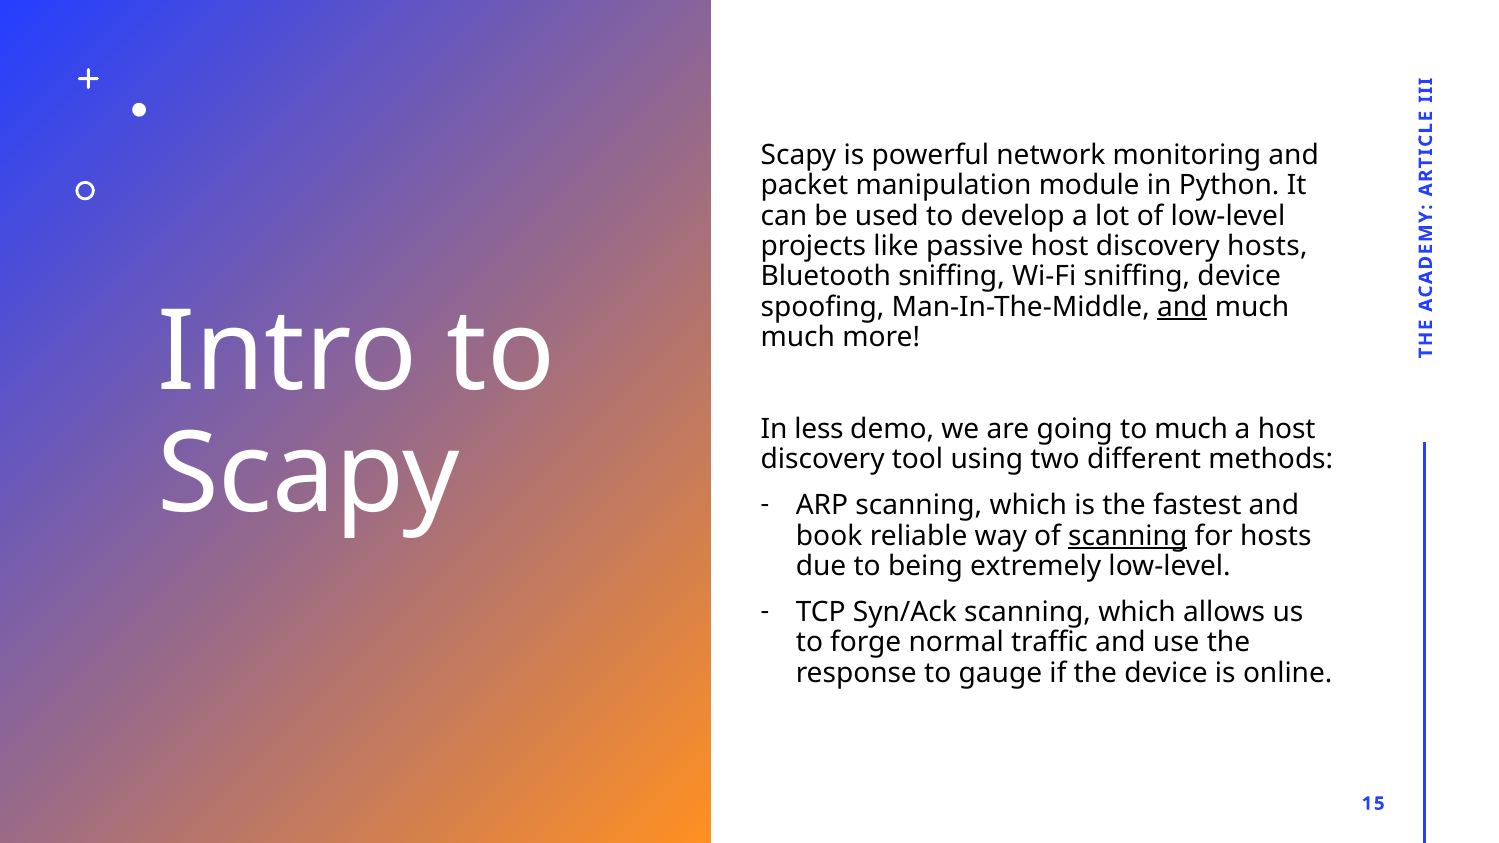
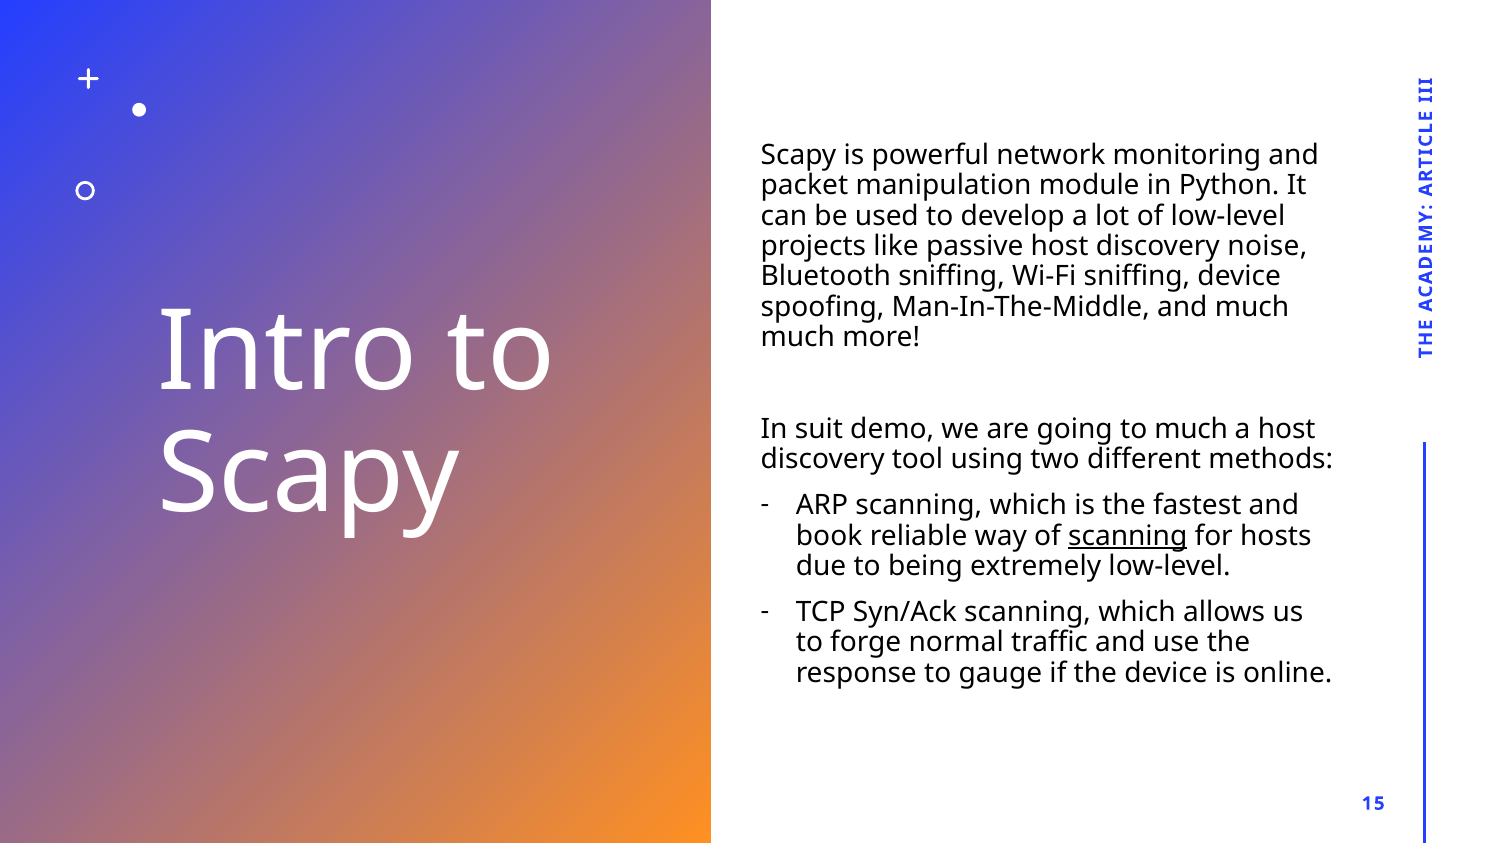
discovery hosts: hosts -> noise
and at (1182, 307) underline: present -> none
less: less -> suit
